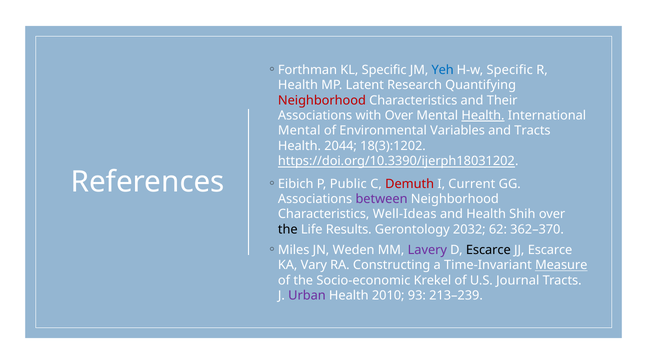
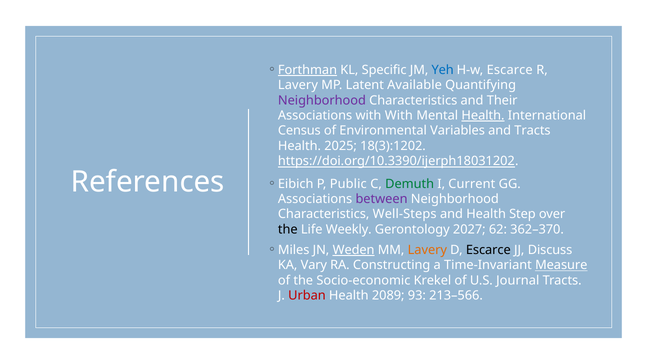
Forthman underline: none -> present
H-w Specific: Specific -> Escarce
Health at (298, 85): Health -> Lavery
Research: Research -> Available
Neighborhood at (322, 100) colour: red -> purple
with Over: Over -> With
Mental at (299, 131): Mental -> Census
2044: 2044 -> 2025
Demuth colour: red -> green
Well-Ideas: Well-Ideas -> Well-Steps
Shih: Shih -> Step
Results: Results -> Weekly
2032: 2032 -> 2027
Weden underline: none -> present
Lavery at (427, 250) colour: purple -> orange
JJ Escarce: Escarce -> Discuss
Urban colour: purple -> red
2010: 2010 -> 2089
213–239: 213–239 -> 213–566
